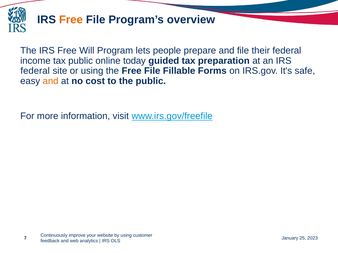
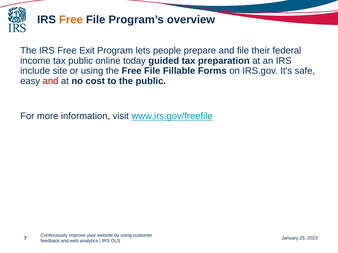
Will: Will -> Exit
federal at (35, 71): federal -> include
and at (51, 81) colour: orange -> red
